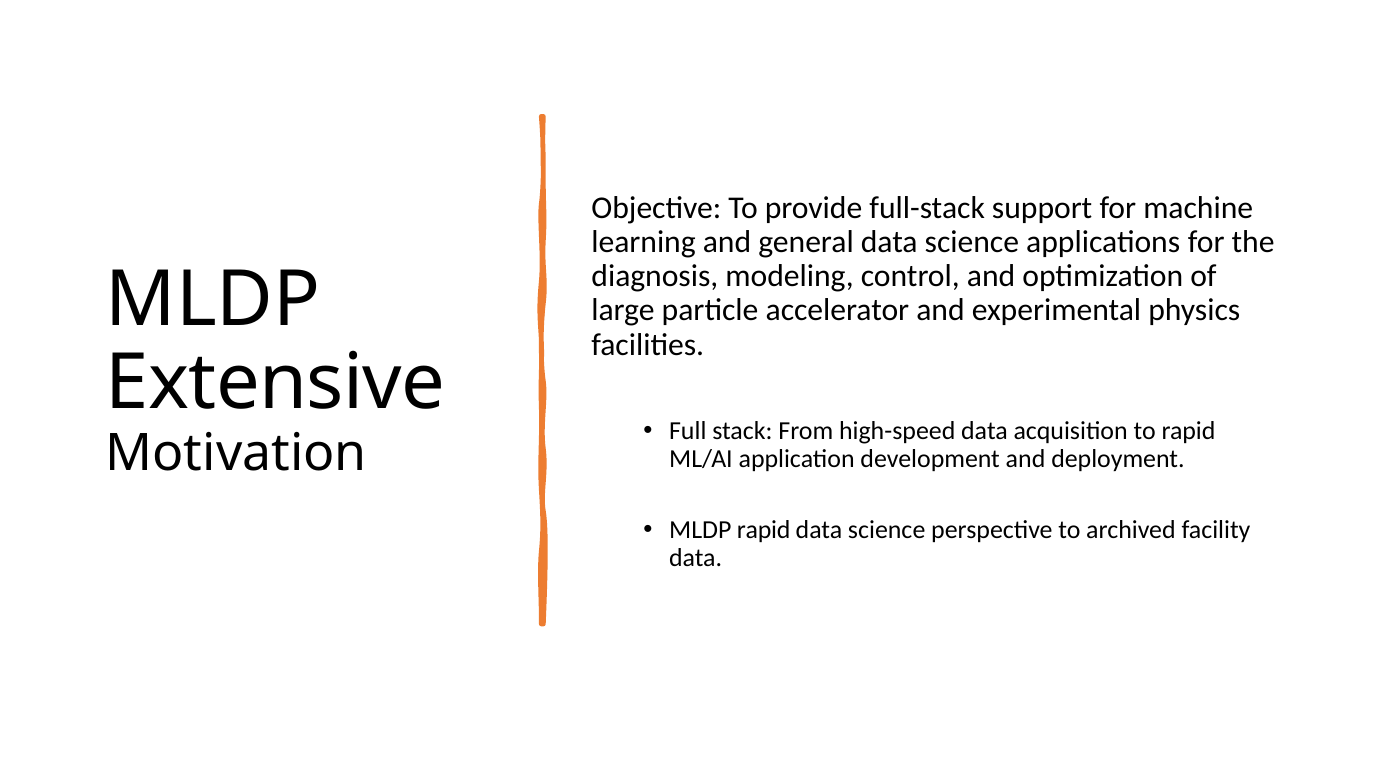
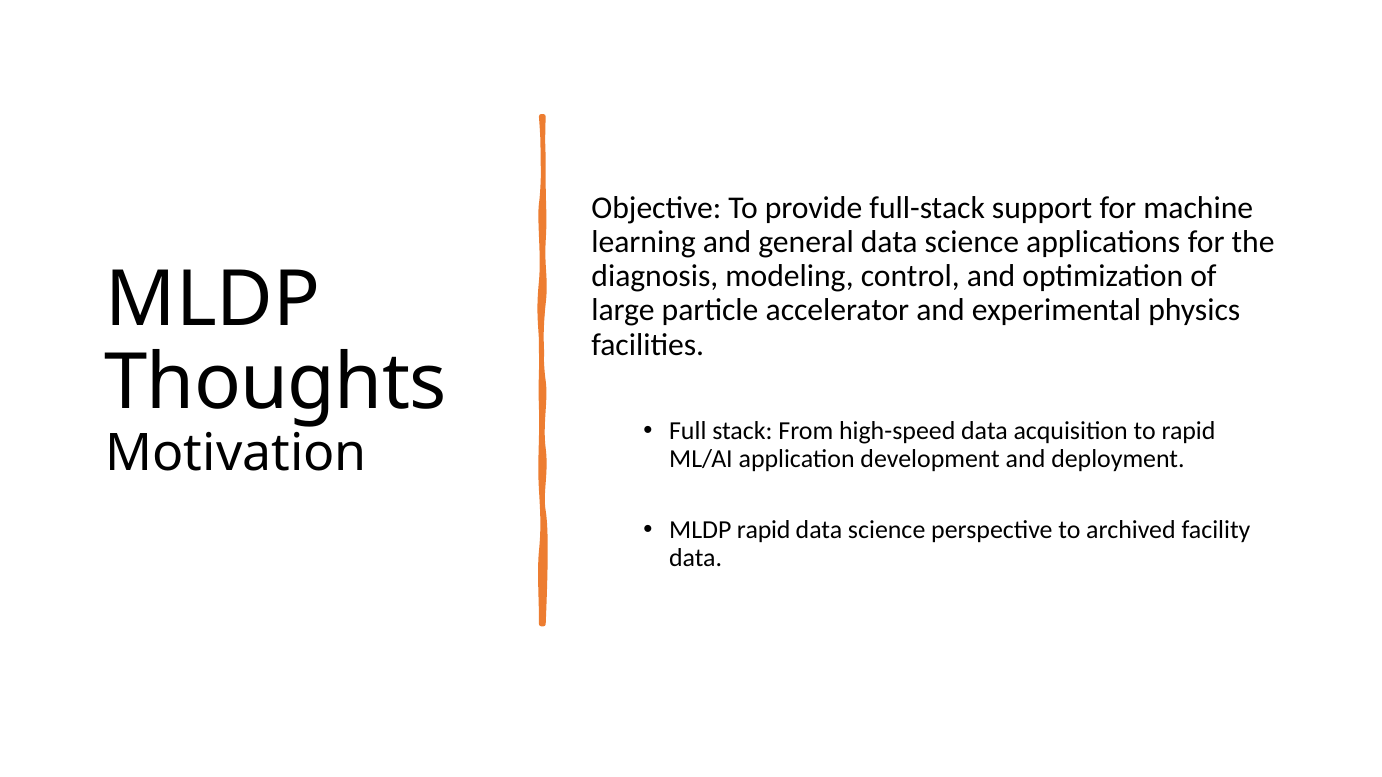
Extensive: Extensive -> Thoughts
